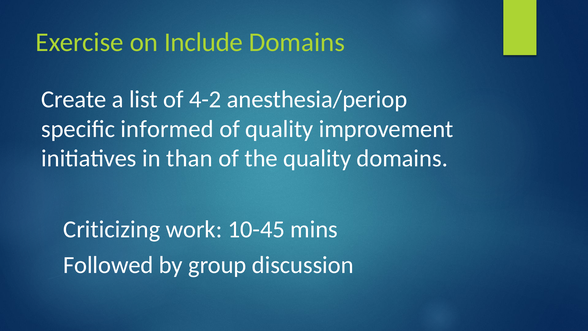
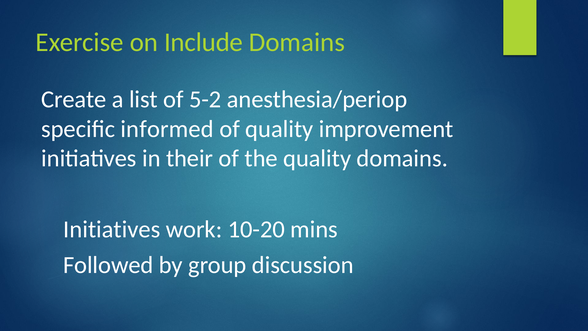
4-2: 4-2 -> 5-2
than: than -> their
Criticizing at (112, 229): Criticizing -> Initiatives
10-45: 10-45 -> 10-20
